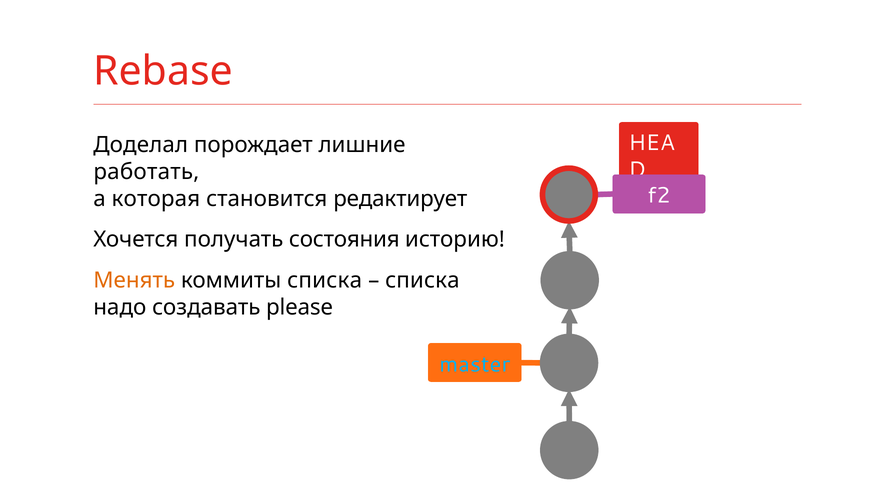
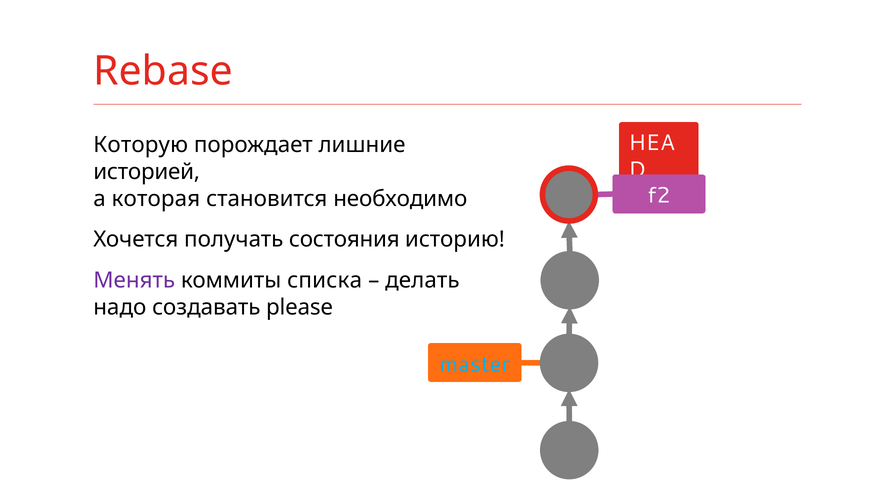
Доделал: Доделал -> Которую
работать: работать -> историей
редактирует: редактирует -> необходимо
Менять colour: orange -> purple
списка at (422, 281): списка -> делать
